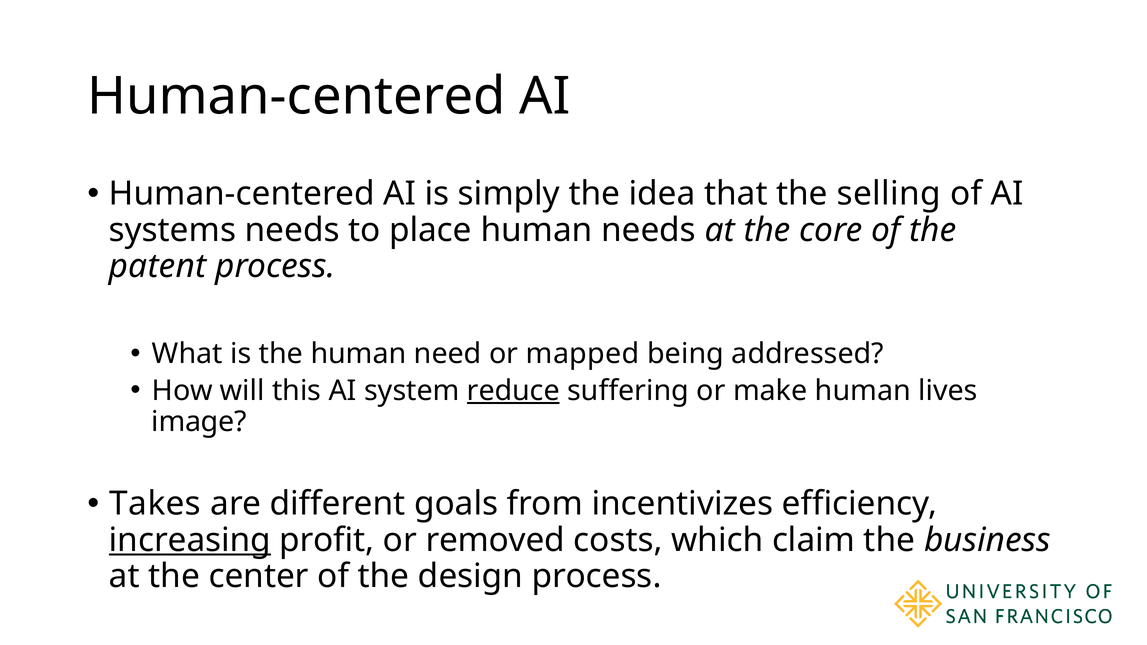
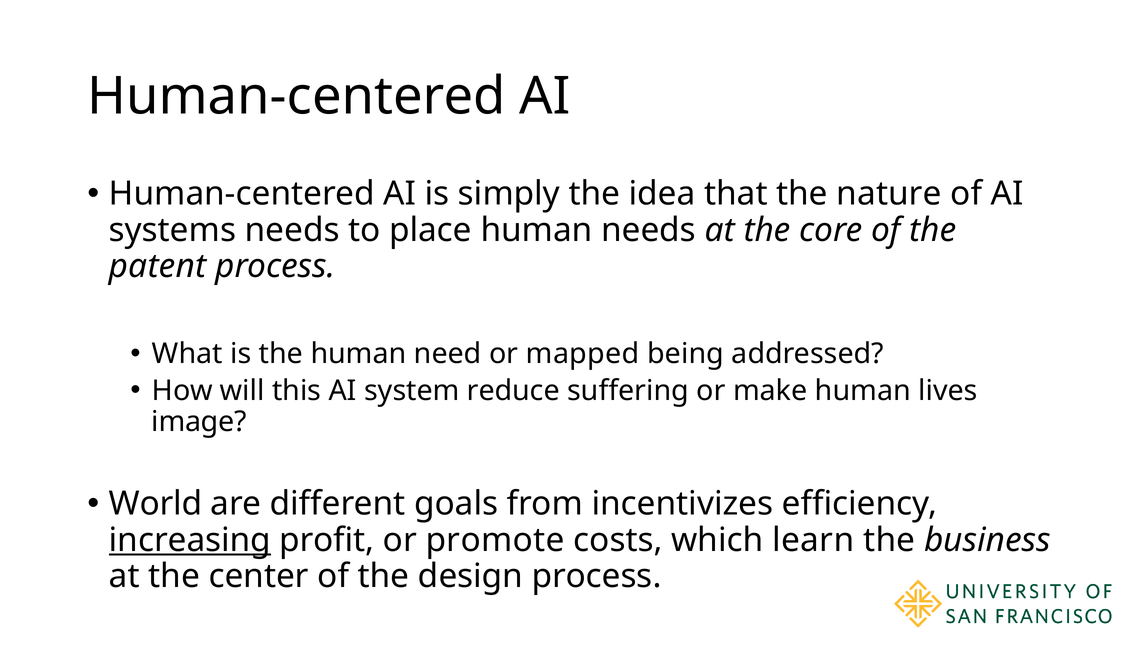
selling: selling -> nature
reduce underline: present -> none
Takes: Takes -> World
removed: removed -> promote
claim: claim -> learn
